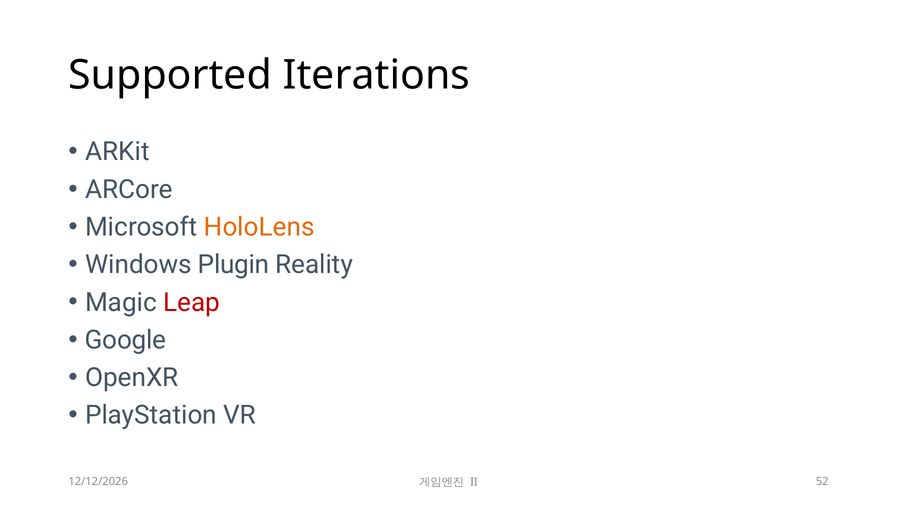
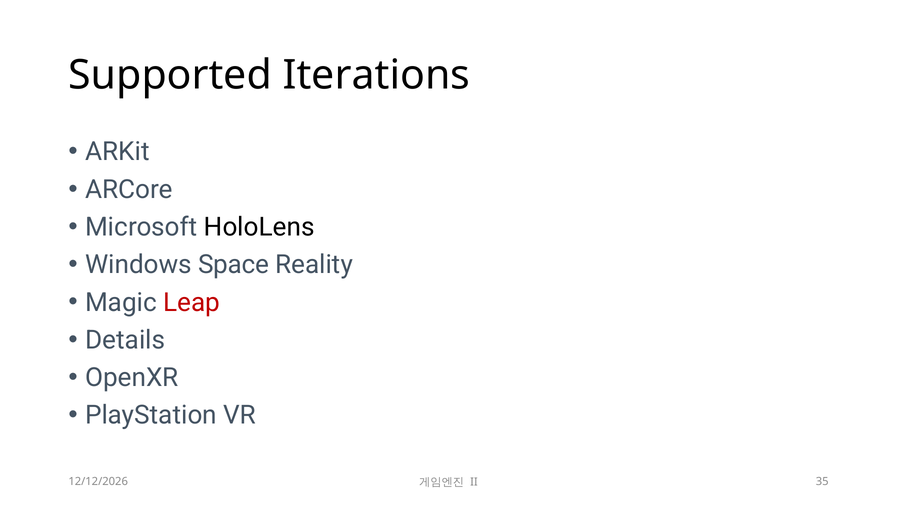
HoloLens colour: orange -> black
Plugin: Plugin -> Space
Google: Google -> Details
52: 52 -> 35
